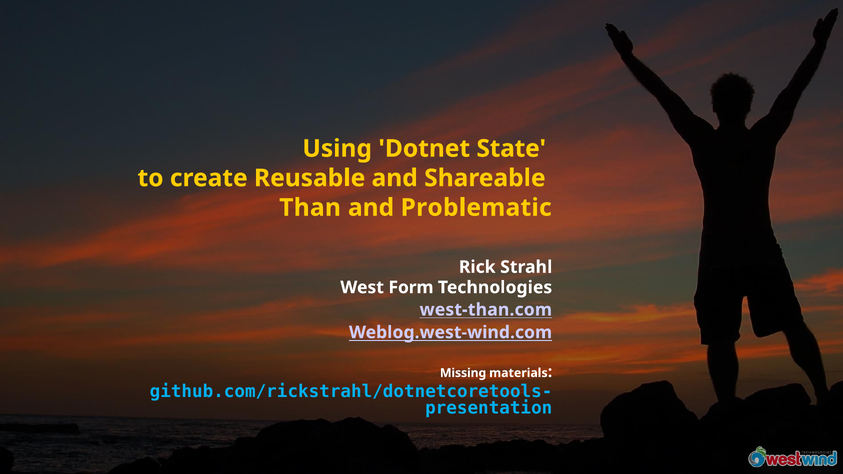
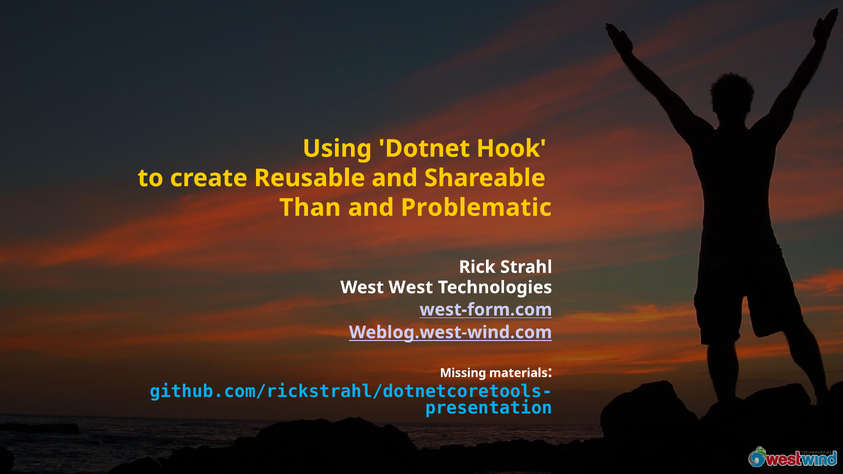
State: State -> Hook
West Form: Form -> West
west-than.com: west-than.com -> west-form.com
